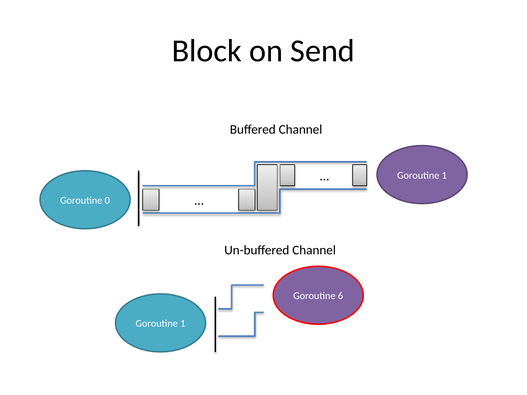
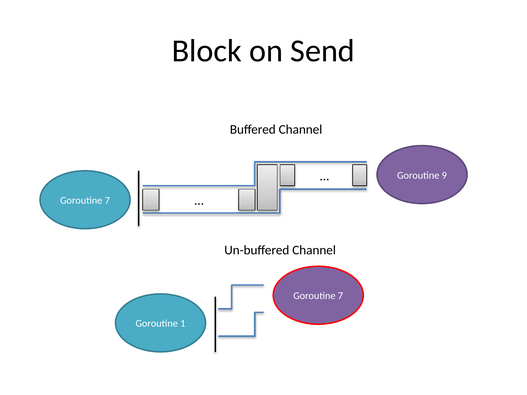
1 at (444, 175): 1 -> 9
0 at (107, 201): 0 -> 7
6 at (340, 296): 6 -> 7
